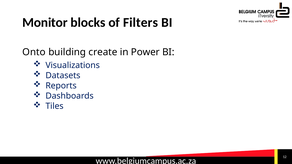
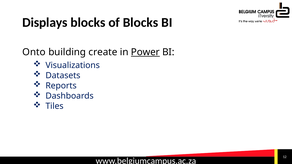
Monitor: Monitor -> Displays
of Filters: Filters -> Blocks
Power underline: none -> present
